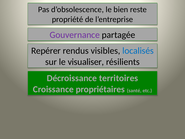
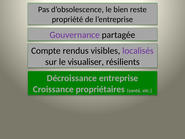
Repérer: Repérer -> Compte
localisés colour: blue -> purple
territoires: territoires -> entreprise
